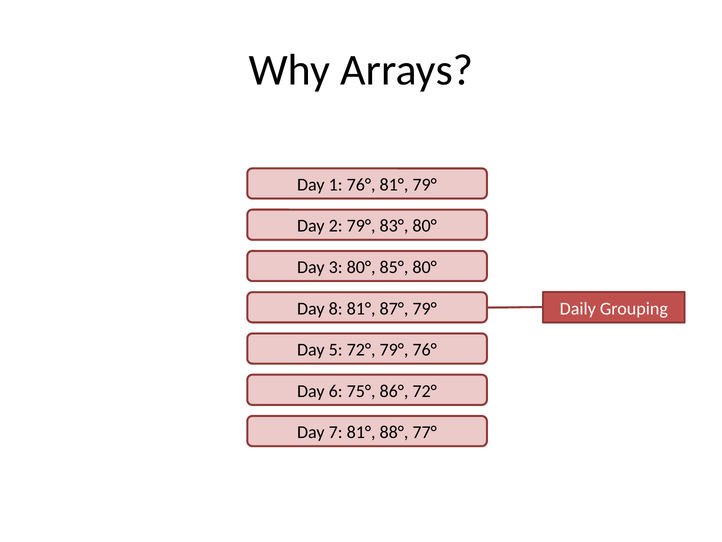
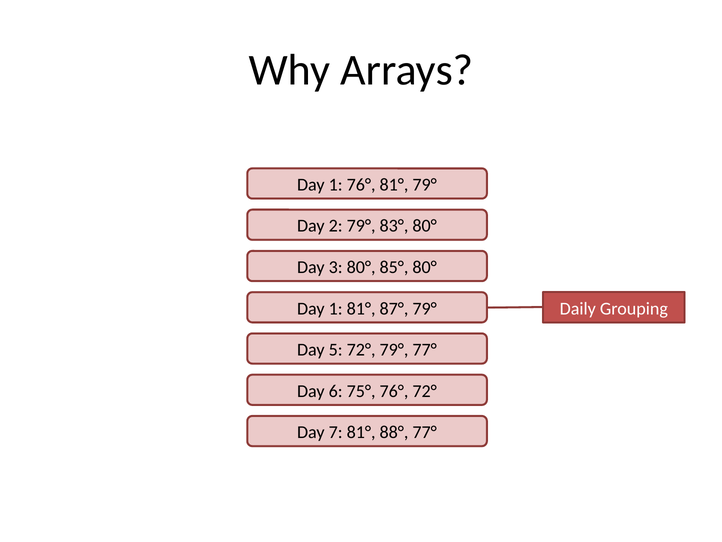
8 at (336, 308): 8 -> 1
79° 76°: 76° -> 77°
75° 86°: 86° -> 76°
